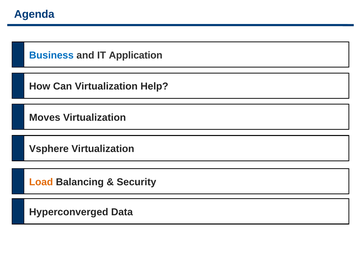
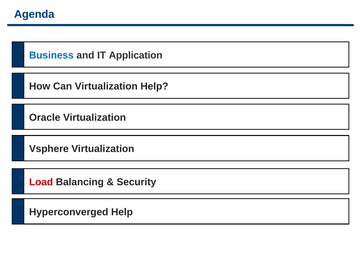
Moves: Moves -> Oracle
Load colour: orange -> red
Hyperconverged Data: Data -> Help
